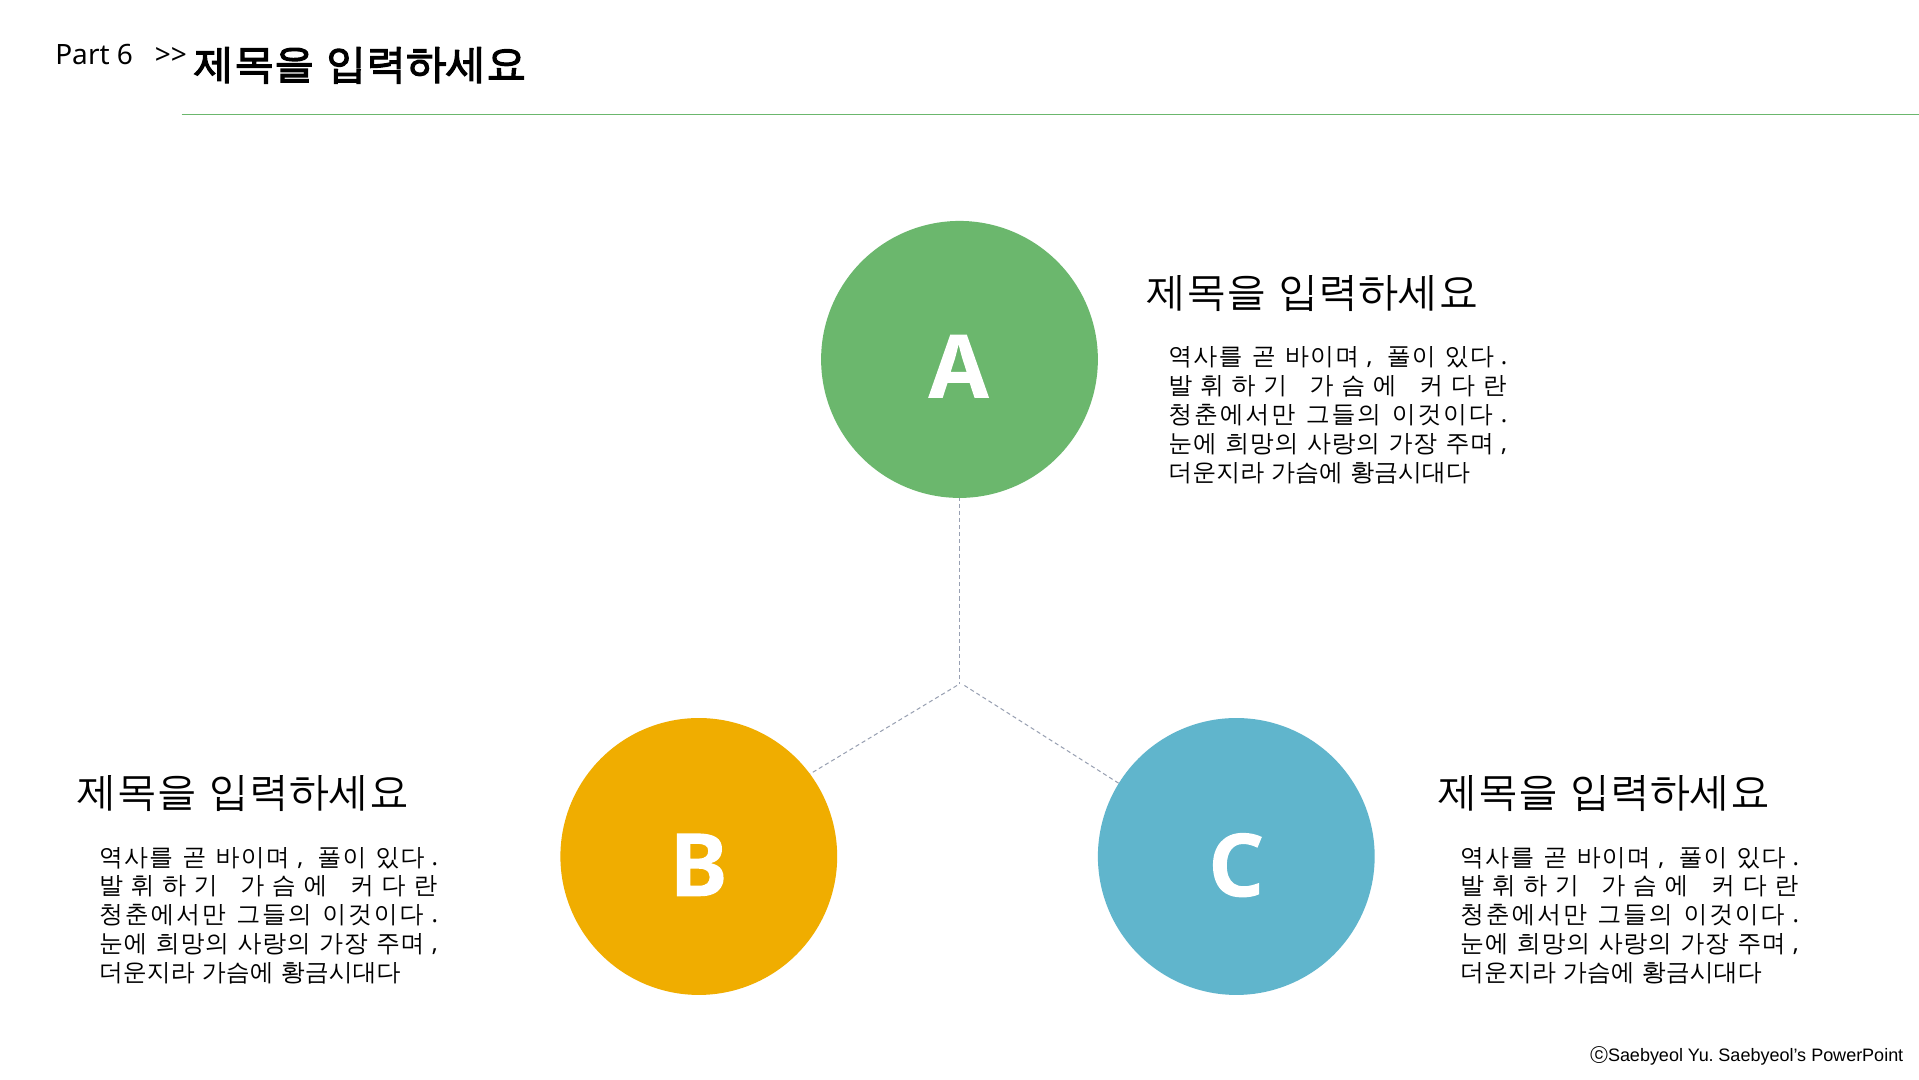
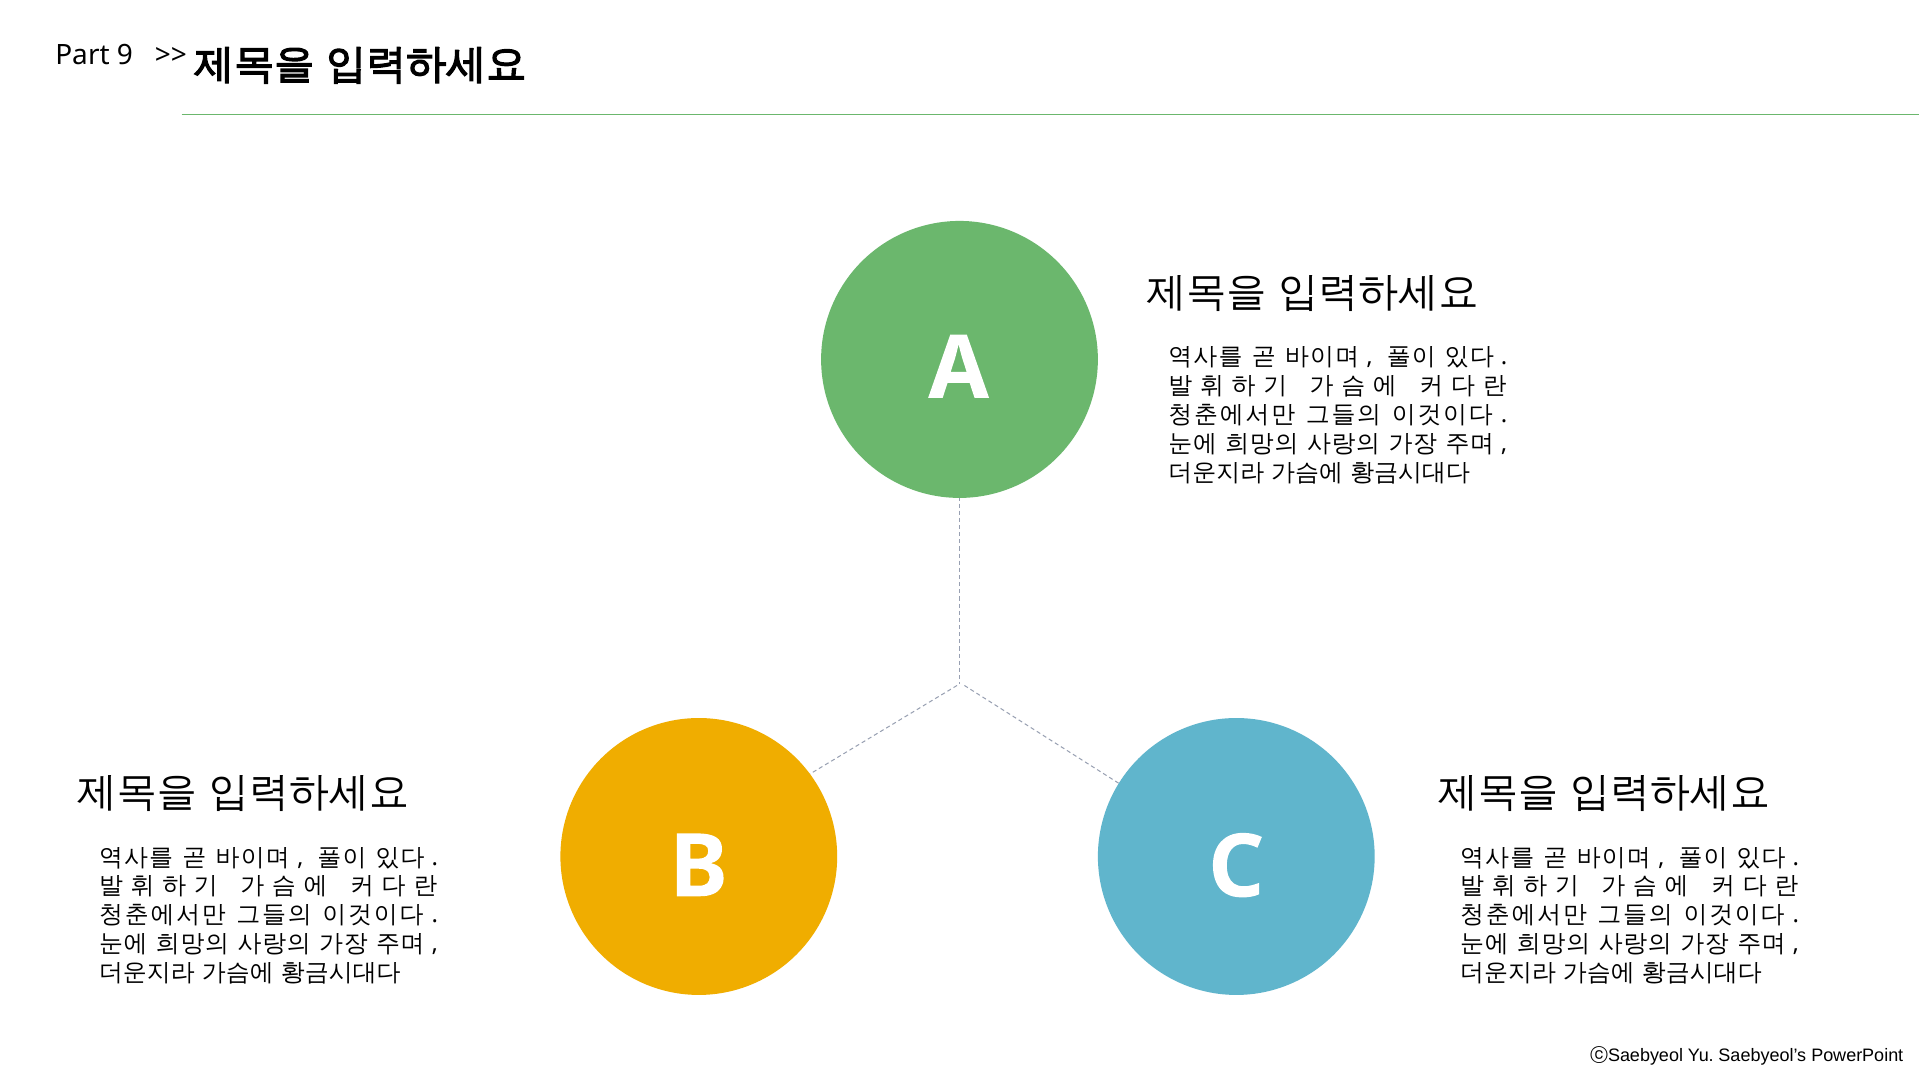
6: 6 -> 9
